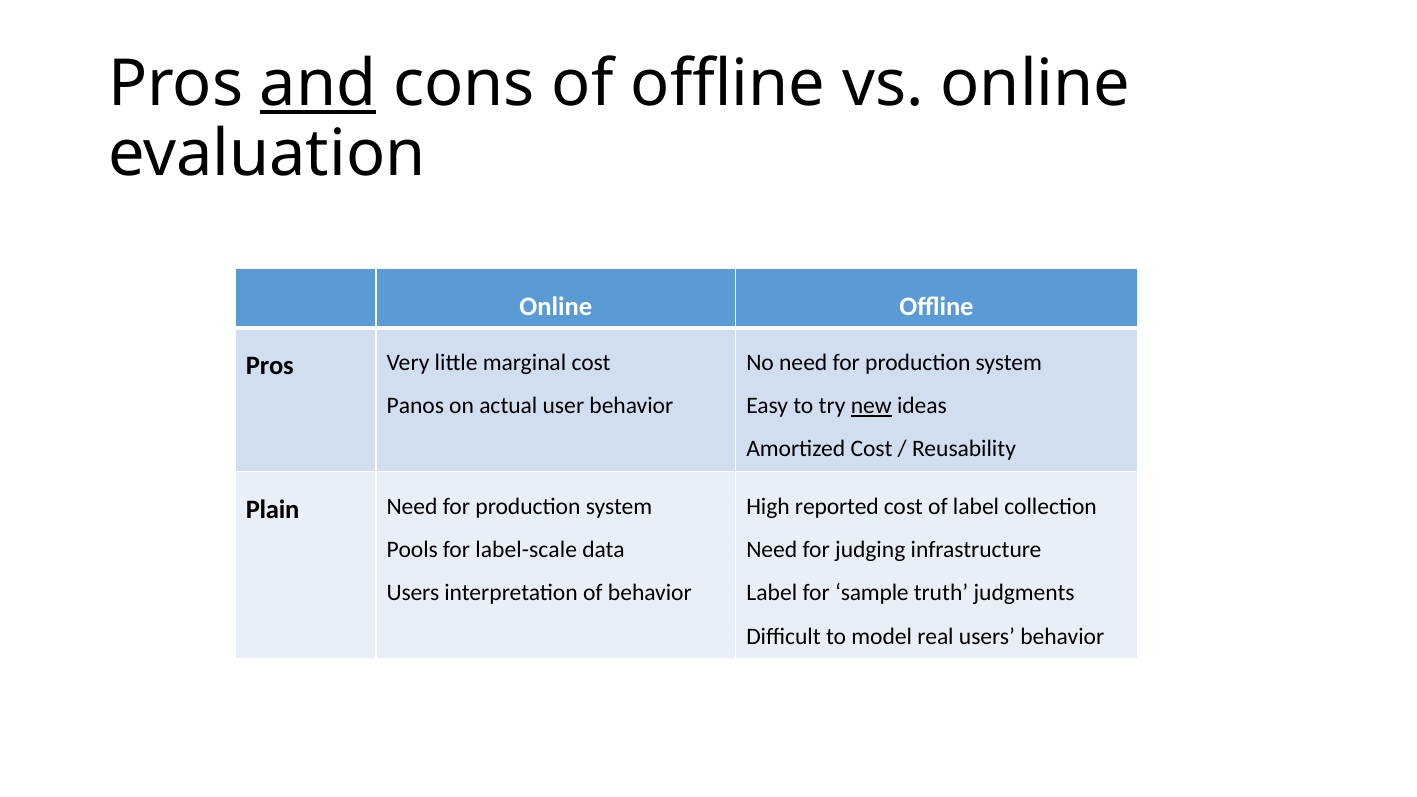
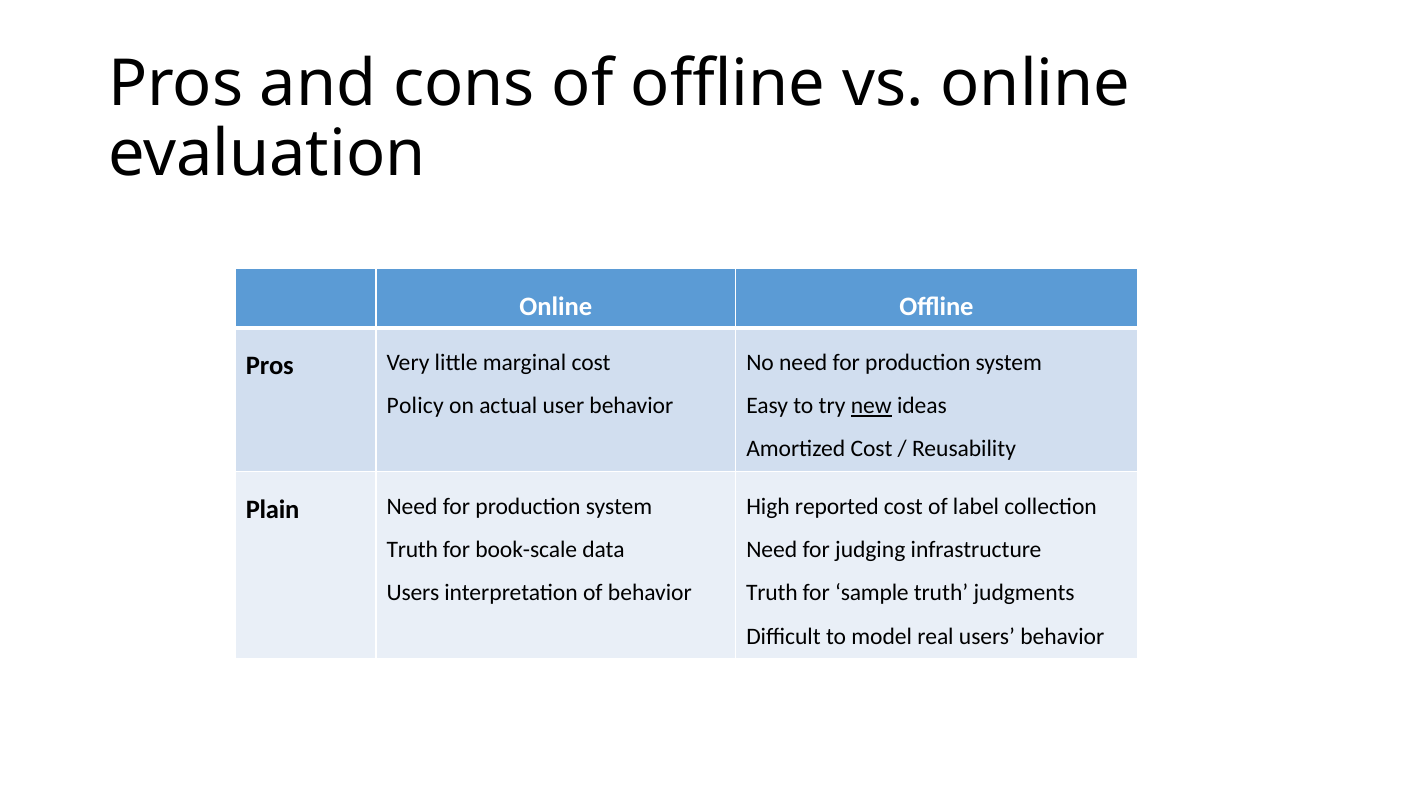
and underline: present -> none
Panos: Panos -> Policy
Pools at (412, 550): Pools -> Truth
label-scale: label-scale -> book-scale
Label at (772, 593): Label -> Truth
